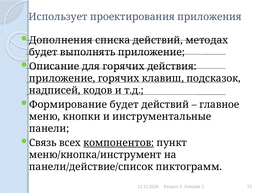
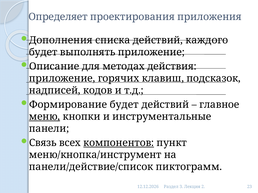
Использует: Использует -> Определяет
методах: методах -> каждого
для горячих: горячих -> методах
меню underline: none -> present
